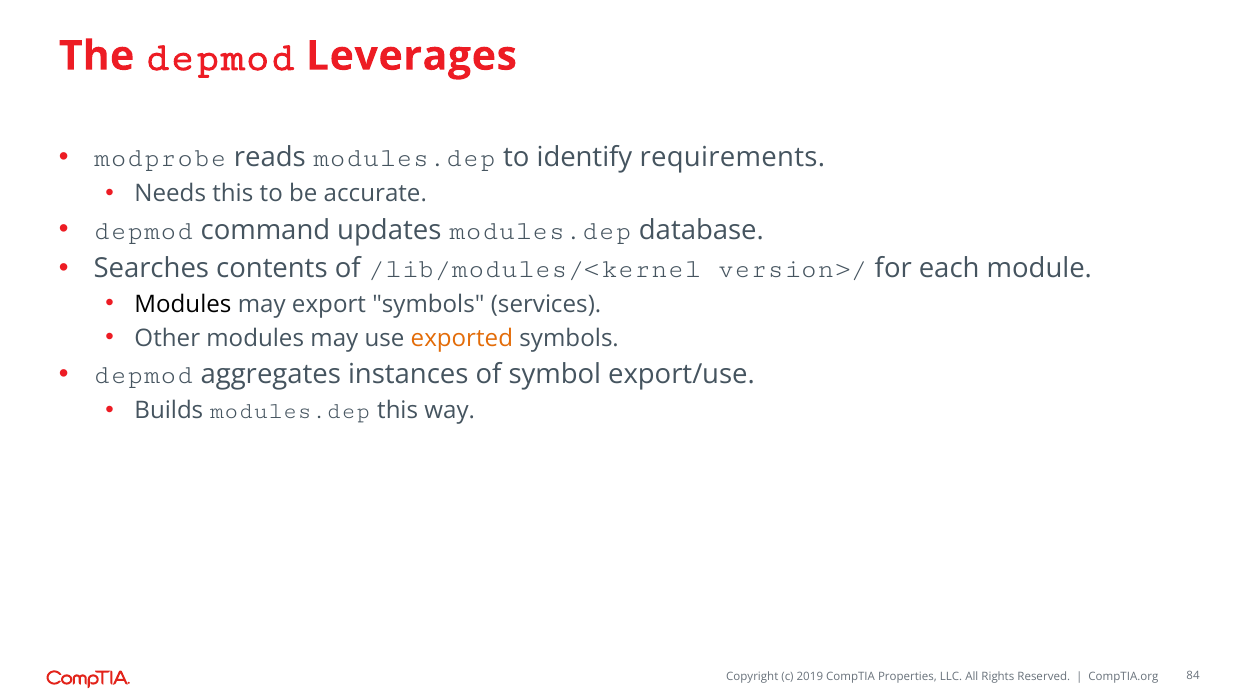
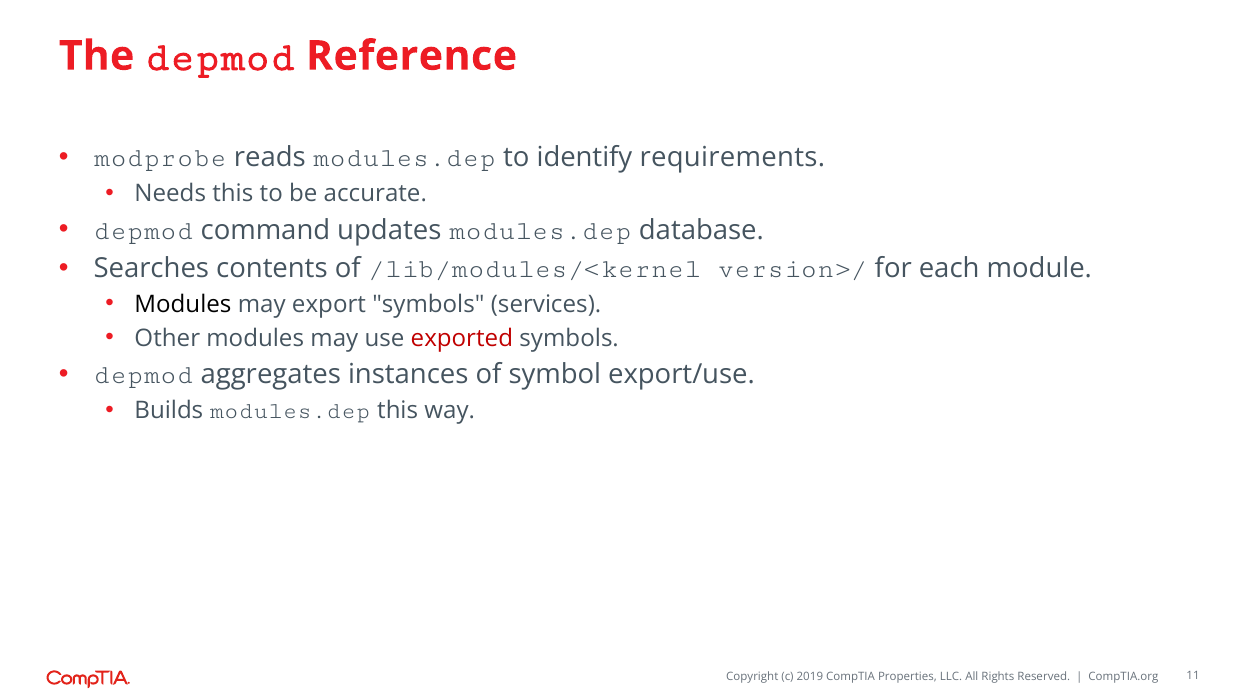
Leverages: Leverages -> Reference
exported colour: orange -> red
84: 84 -> 11
